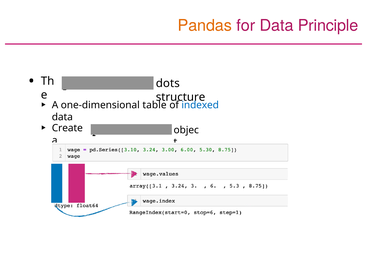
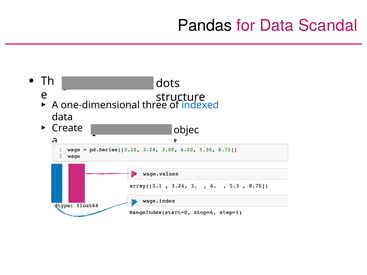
Pandas colour: orange -> black
Principle: Principle -> Scandal
table: table -> three
